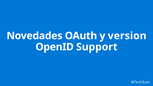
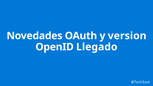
Support: Support -> Llegado
